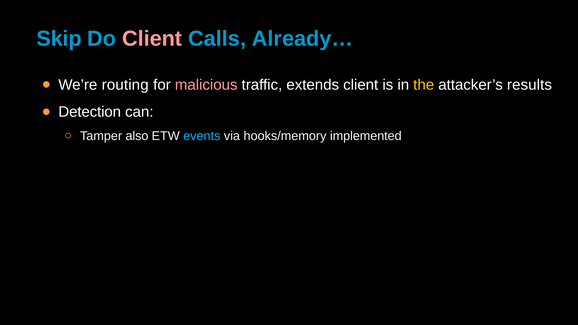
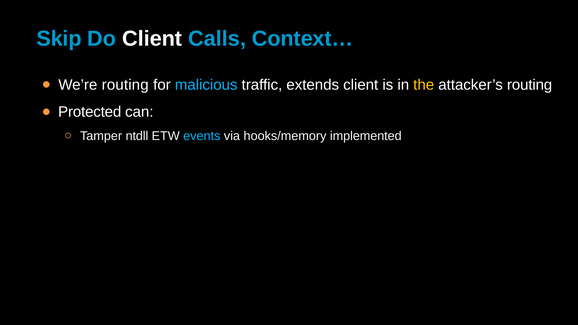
Client at (152, 39) colour: pink -> white
Already…: Already… -> Context…
malicious colour: pink -> light blue
attacker’s results: results -> routing
Detection: Detection -> Protected
also: also -> ntdll
